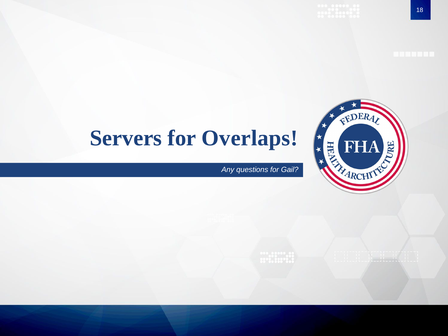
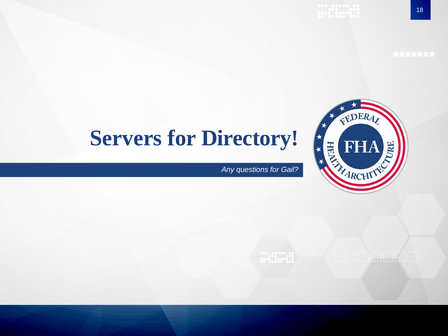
Overlaps: Overlaps -> Directory
